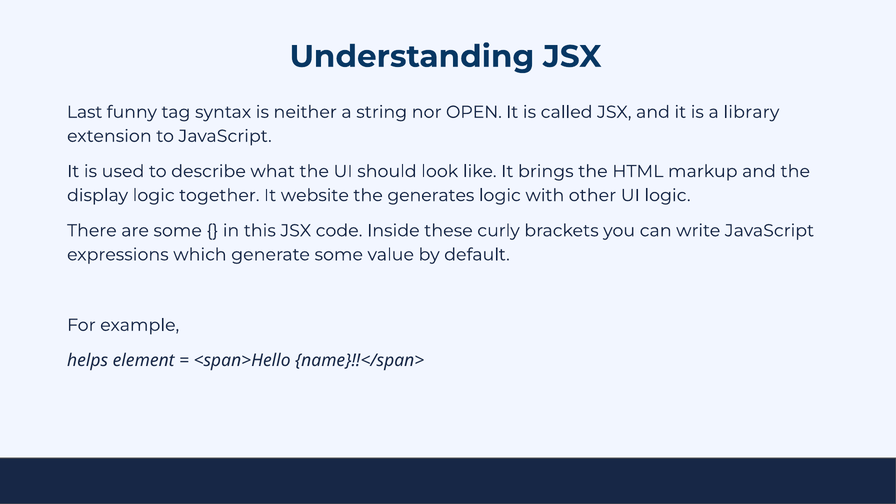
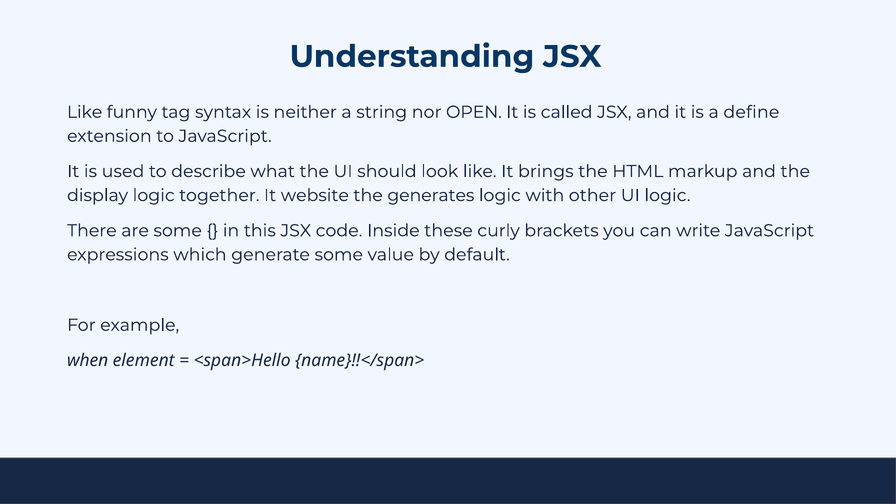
Last at (85, 112): Last -> Like
library: library -> define
helps: helps -> when
